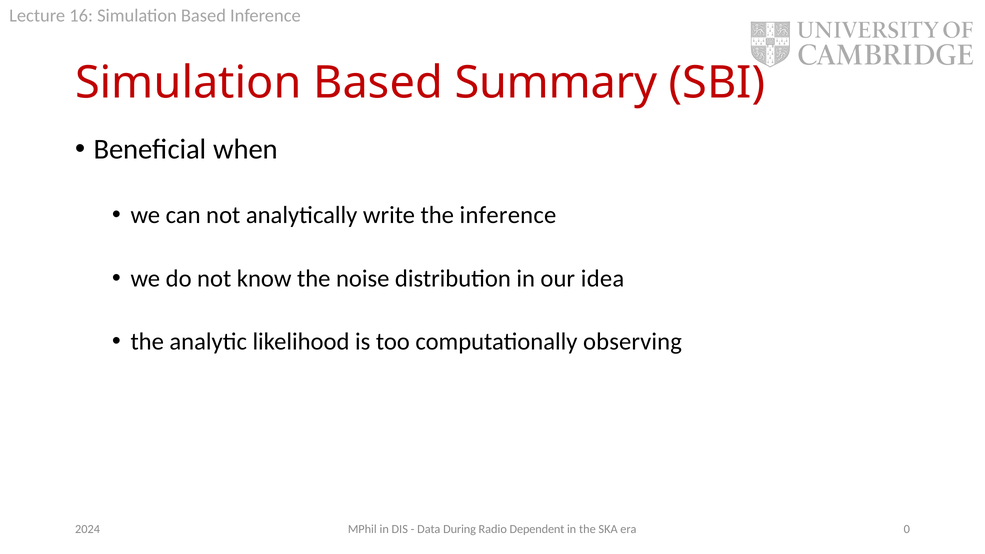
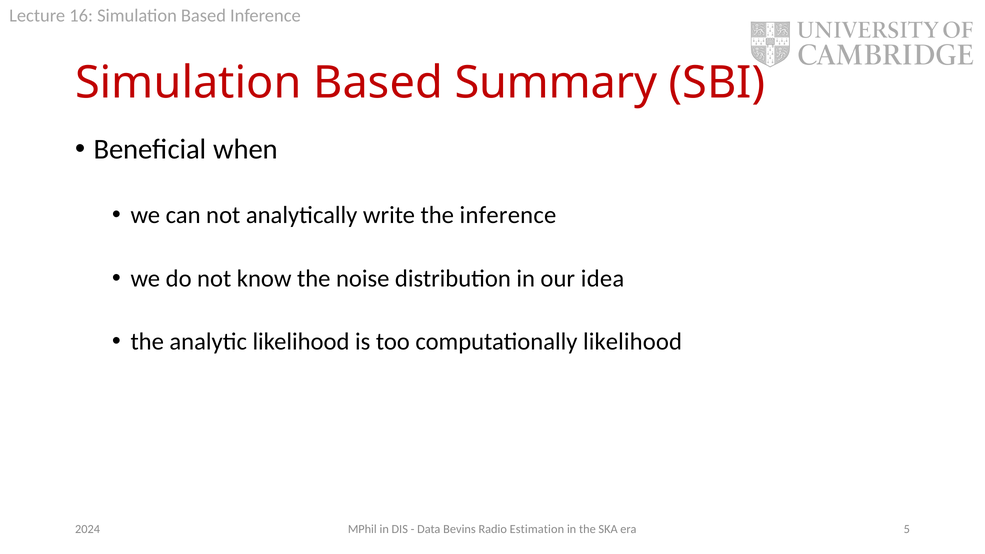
computationally observing: observing -> likelihood
During: During -> Bevins
Dependent: Dependent -> Estimation
0: 0 -> 5
